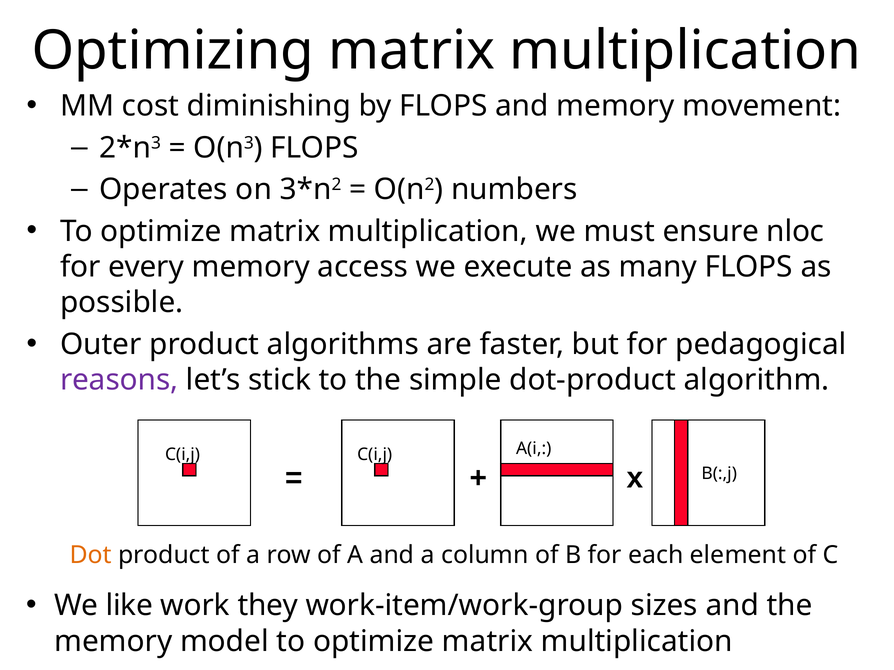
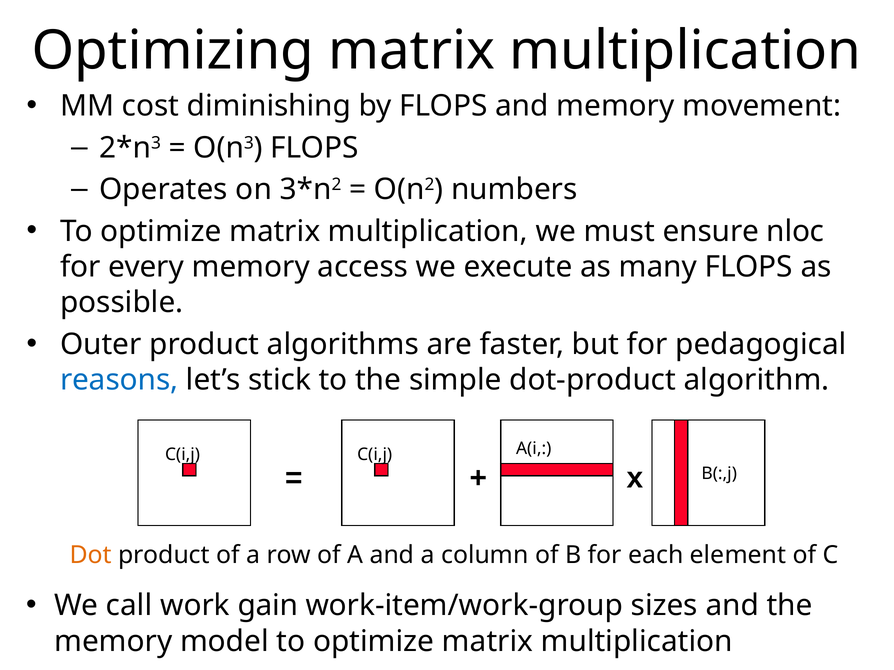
reasons colour: purple -> blue
like: like -> call
they: they -> gain
